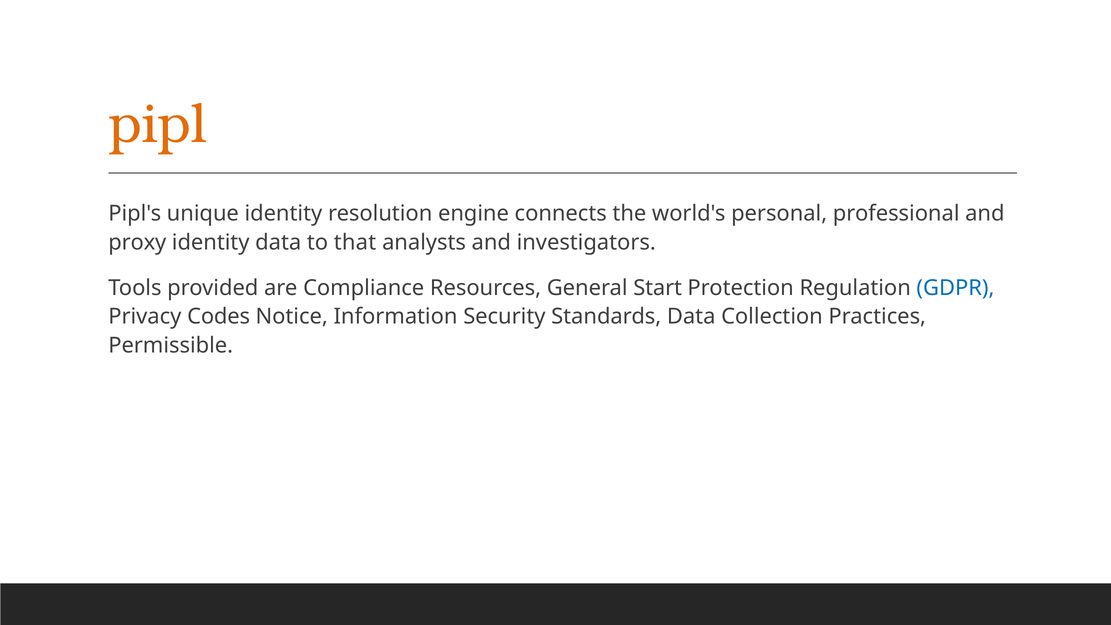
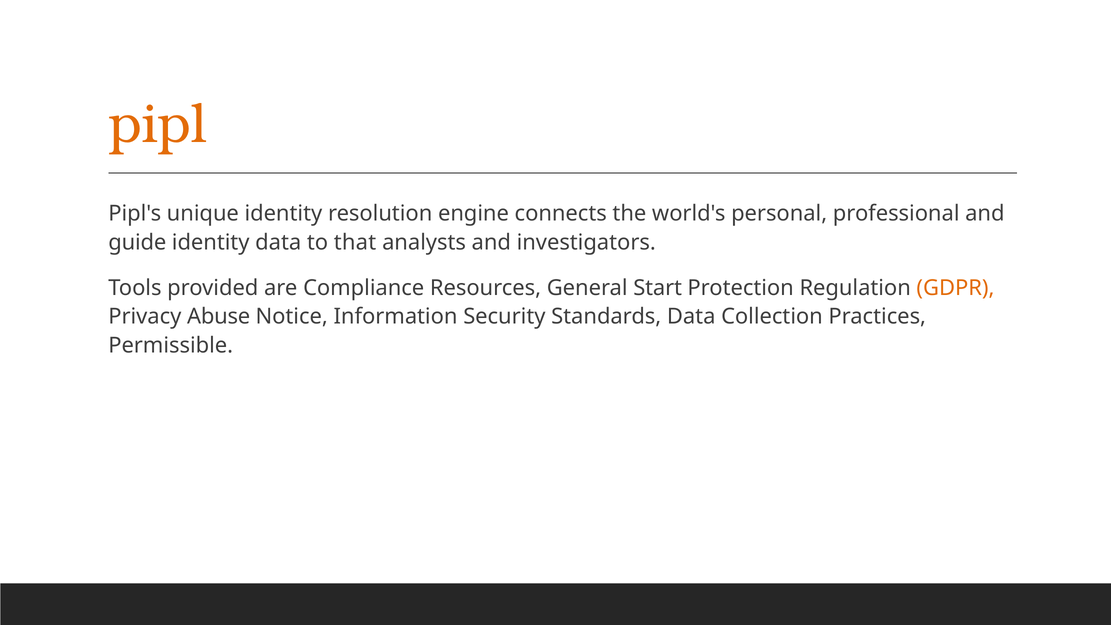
proxy: proxy -> guide
GDPR colour: blue -> orange
Codes: Codes -> Abuse
